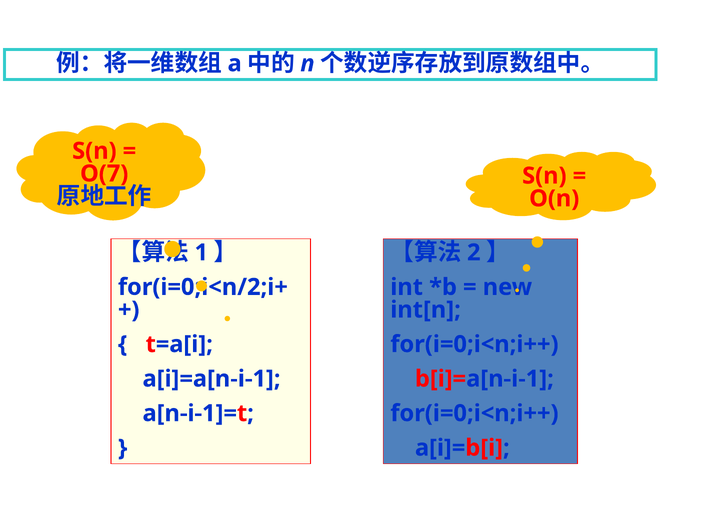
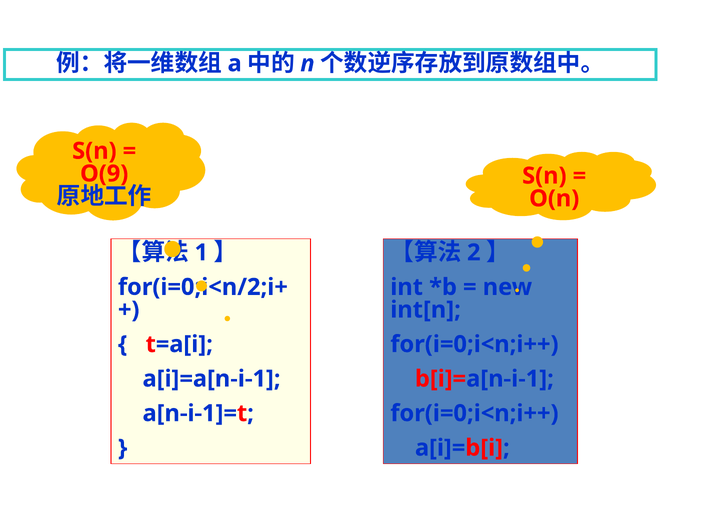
O(7: O(7 -> O(9
